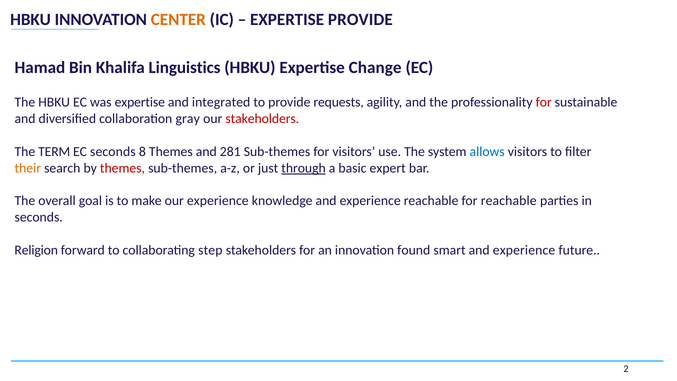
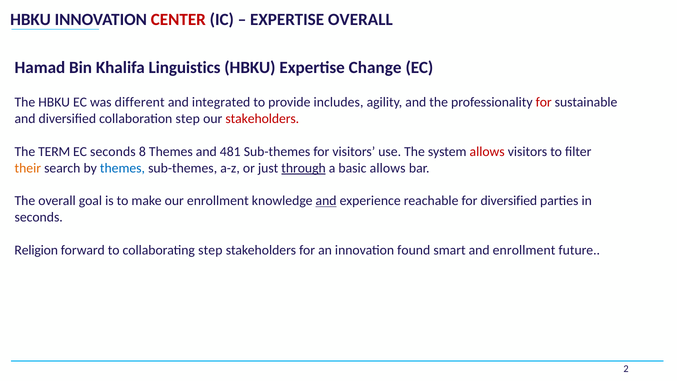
CENTER colour: orange -> red
EXPERTISE PROVIDE: PROVIDE -> OVERALL
was expertise: expertise -> different
requests: requests -> includes
collaboration gray: gray -> step
281: 281 -> 481
allows at (487, 152) colour: blue -> red
themes at (122, 168) colour: red -> blue
basic expert: expert -> allows
our experience: experience -> enrollment
and at (326, 201) underline: none -> present
for reachable: reachable -> diversified
smart and experience: experience -> enrollment
